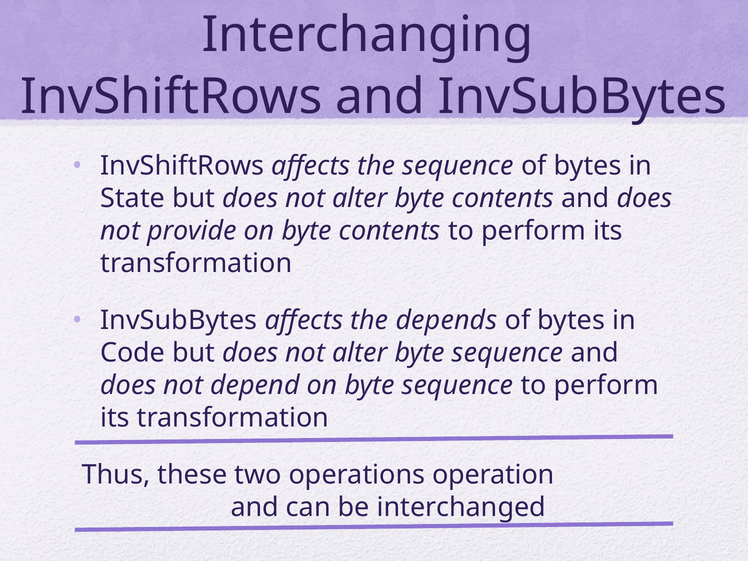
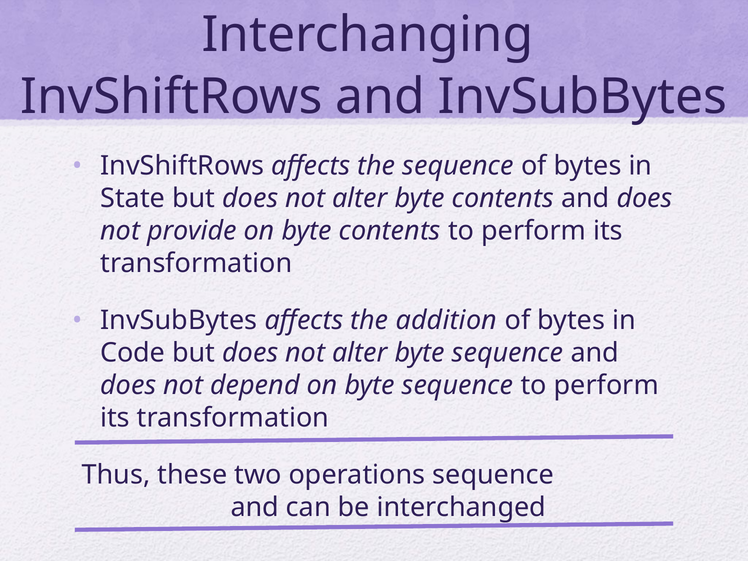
depends: depends -> addition
operations operation: operation -> sequence
